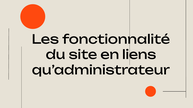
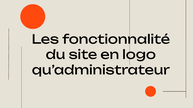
liens: liens -> logo
